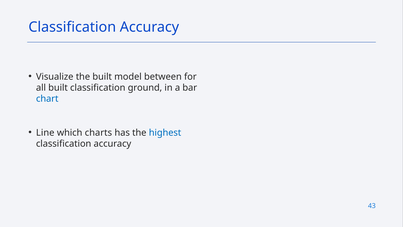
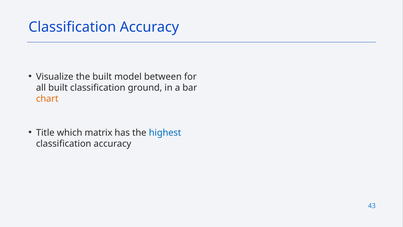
chart colour: blue -> orange
Line: Line -> Title
charts: charts -> matrix
